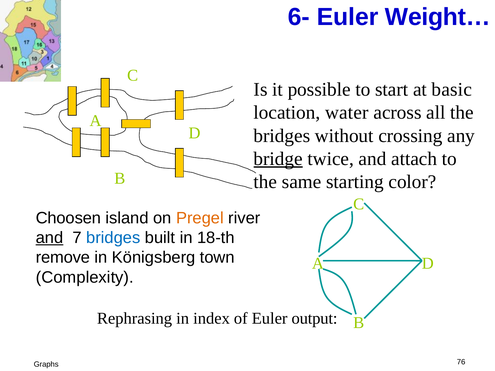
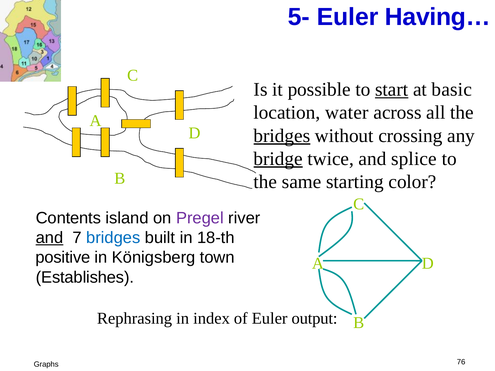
6-: 6- -> 5-
Weight…: Weight… -> Having…
start underline: none -> present
bridges at (282, 136) underline: none -> present
attach: attach -> splice
Choosen: Choosen -> Contents
Pregel colour: orange -> purple
remove: remove -> positive
Complexity: Complexity -> Establishes
